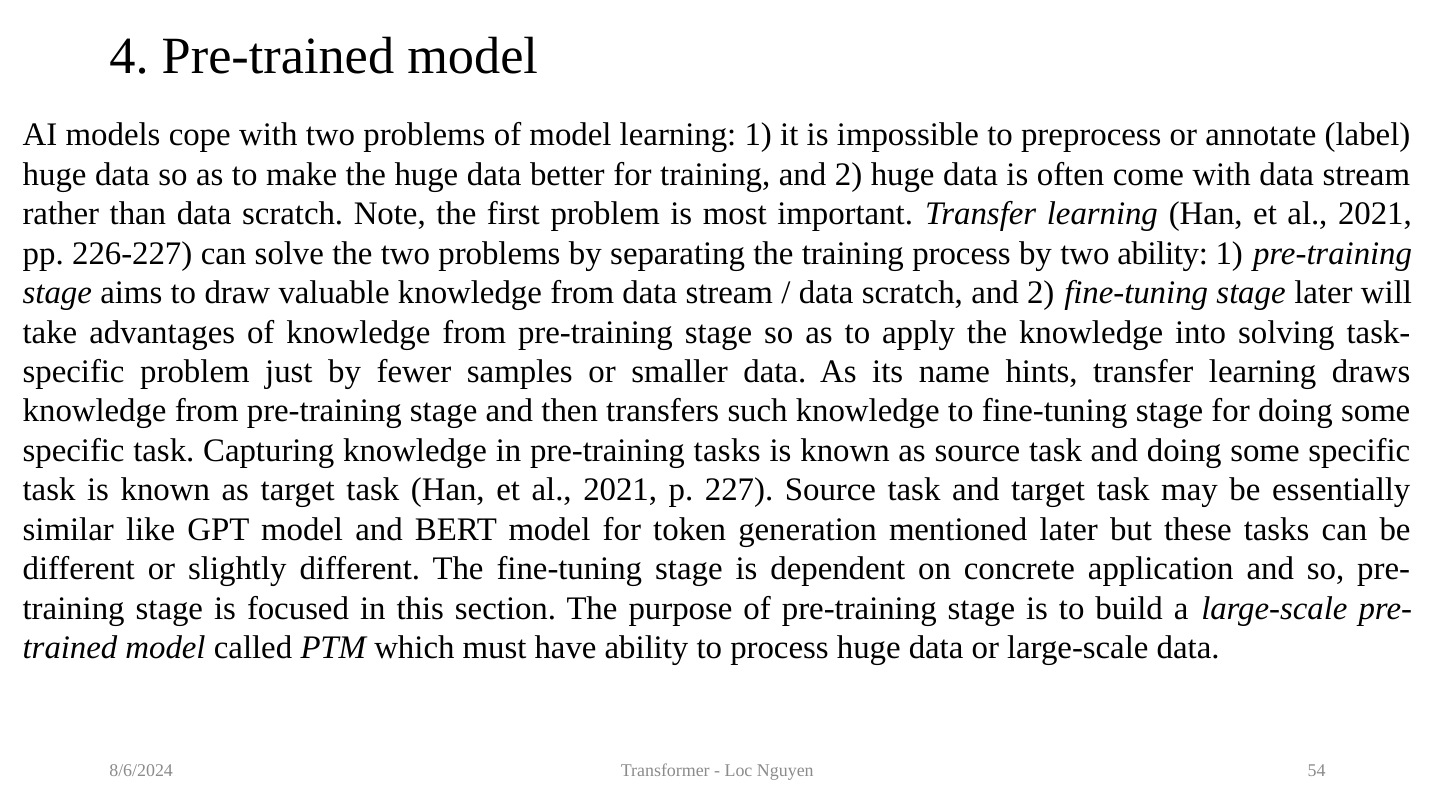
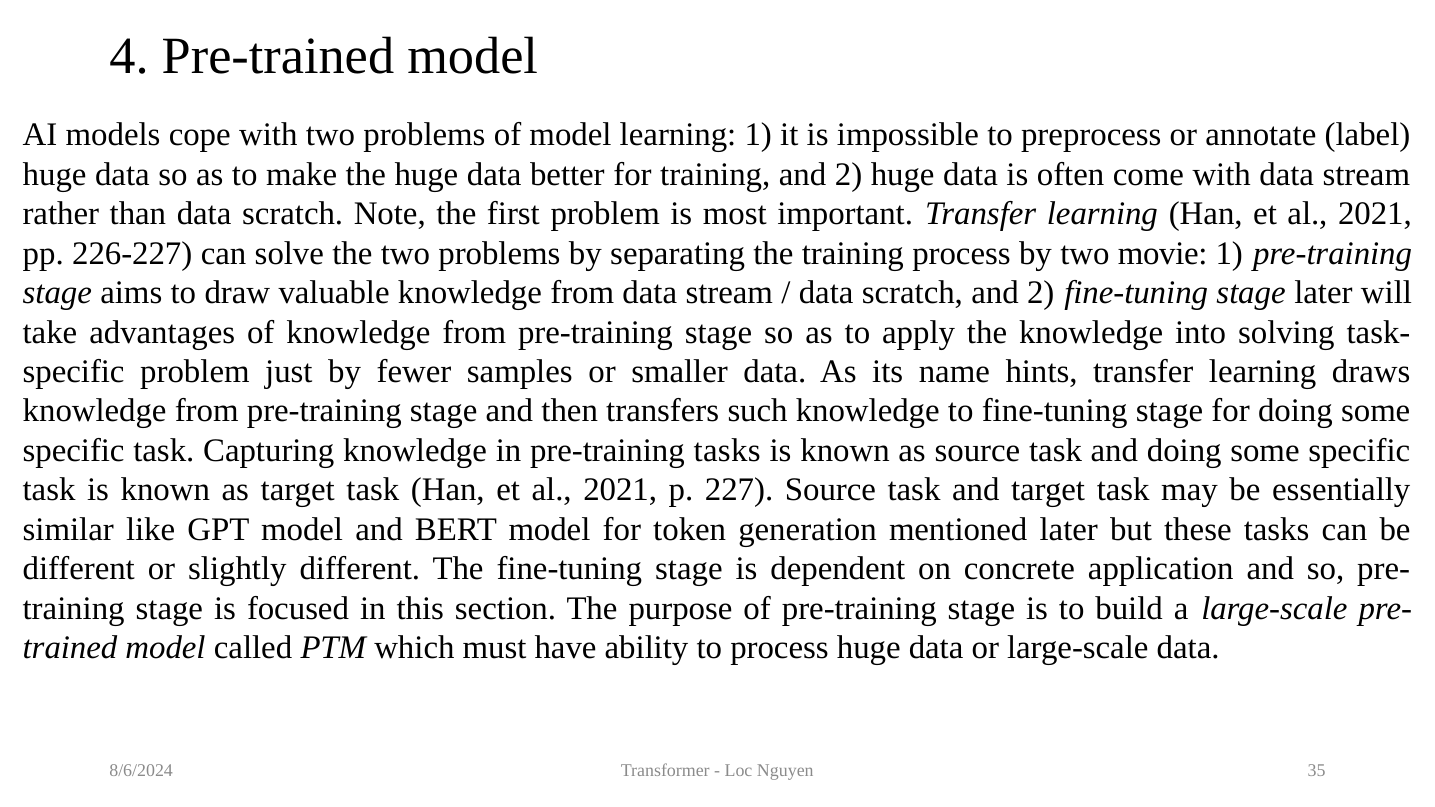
two ability: ability -> movie
54: 54 -> 35
